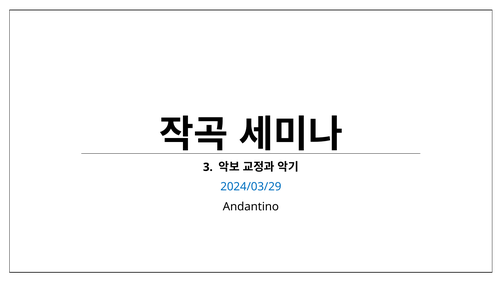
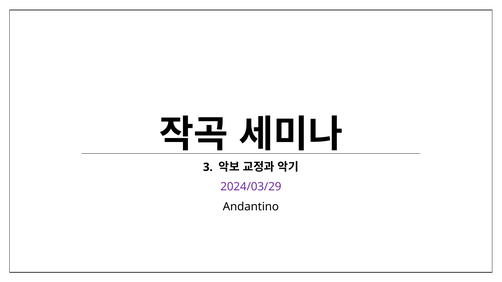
2024/03/29 colour: blue -> purple
